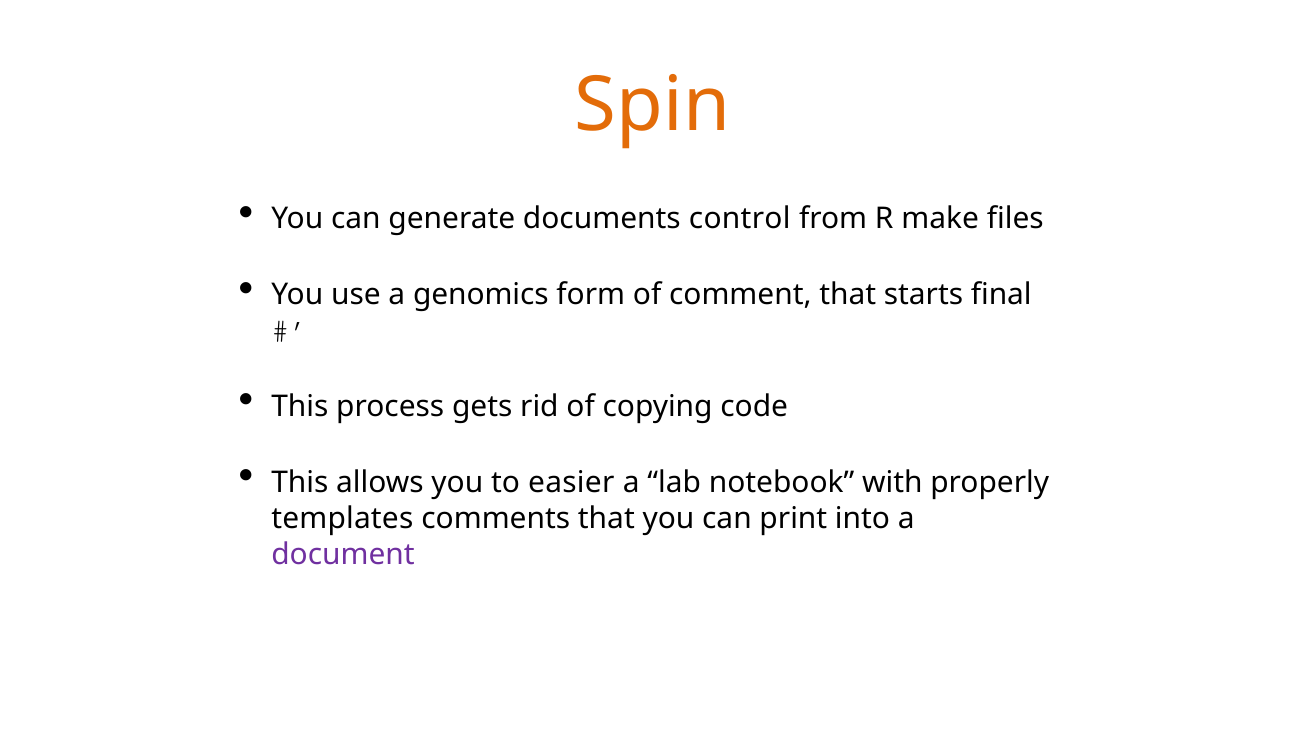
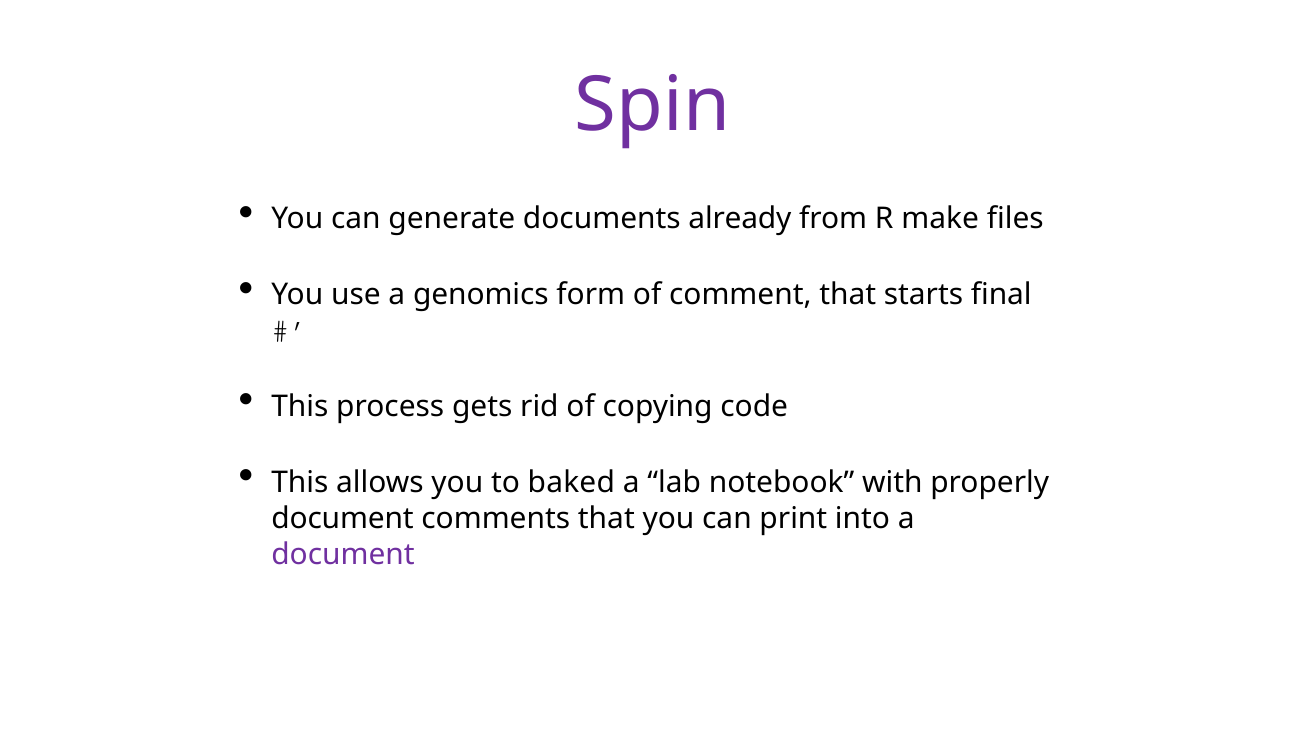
Spin colour: orange -> purple
control: control -> already
easier: easier -> baked
templates at (342, 518): templates -> document
